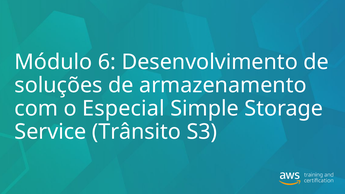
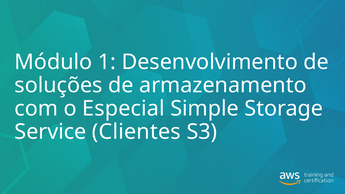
6: 6 -> 1
Trânsito: Trânsito -> Clientes
